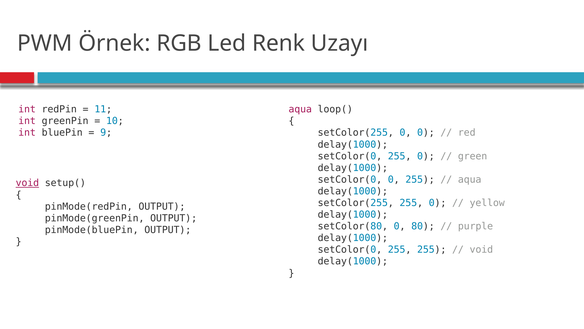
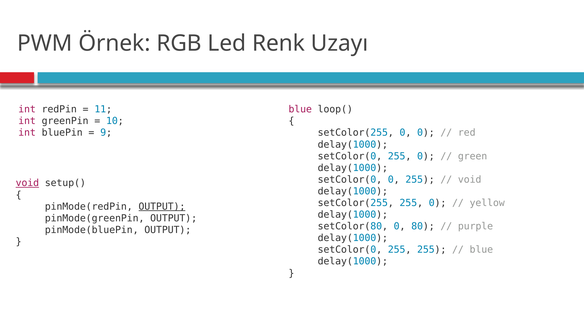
aqua at (300, 109): aqua -> blue
aqua at (470, 179): aqua -> void
OUTPUT at (162, 206) underline: none -> present
void at (481, 249): void -> blue
